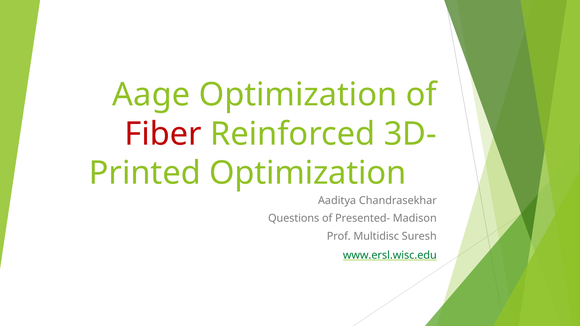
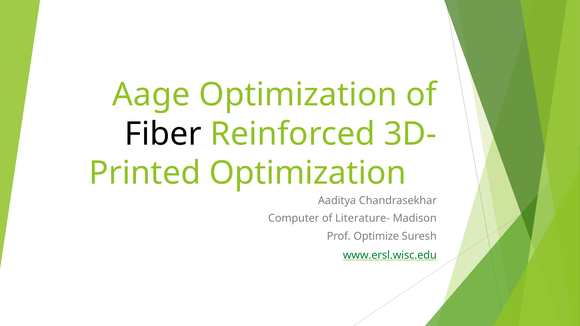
Fiber colour: red -> black
Questions: Questions -> Computer
Presented-: Presented- -> Literature-
Multidisc: Multidisc -> Optimize
